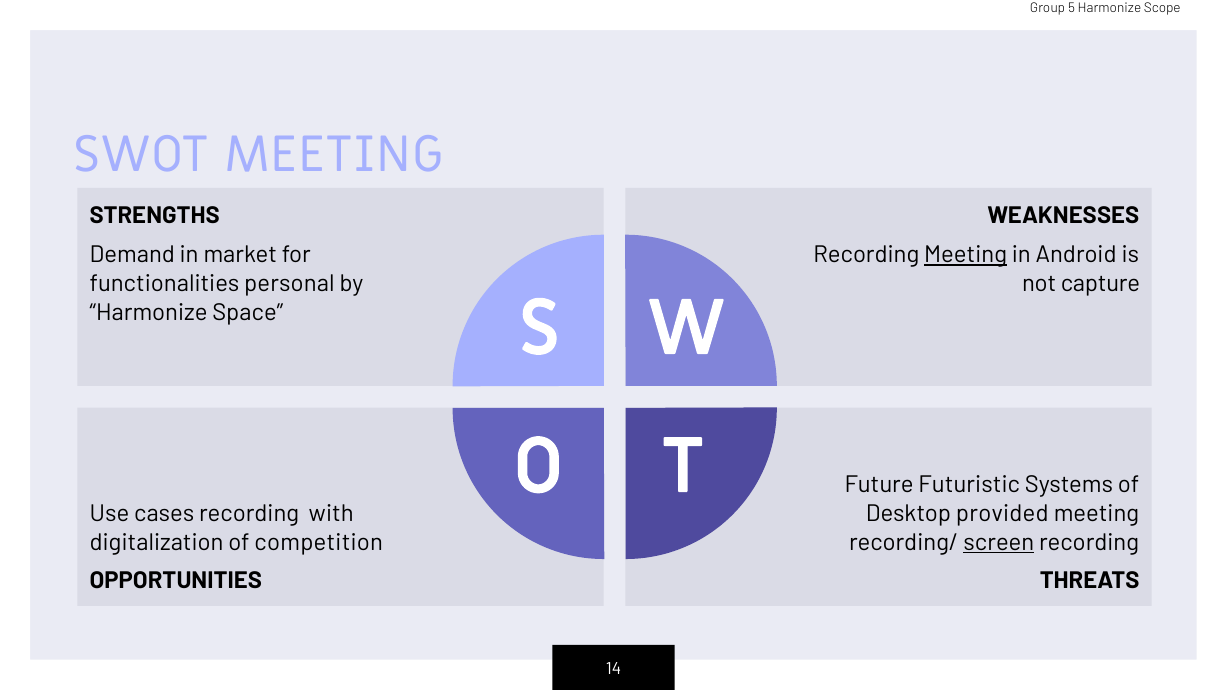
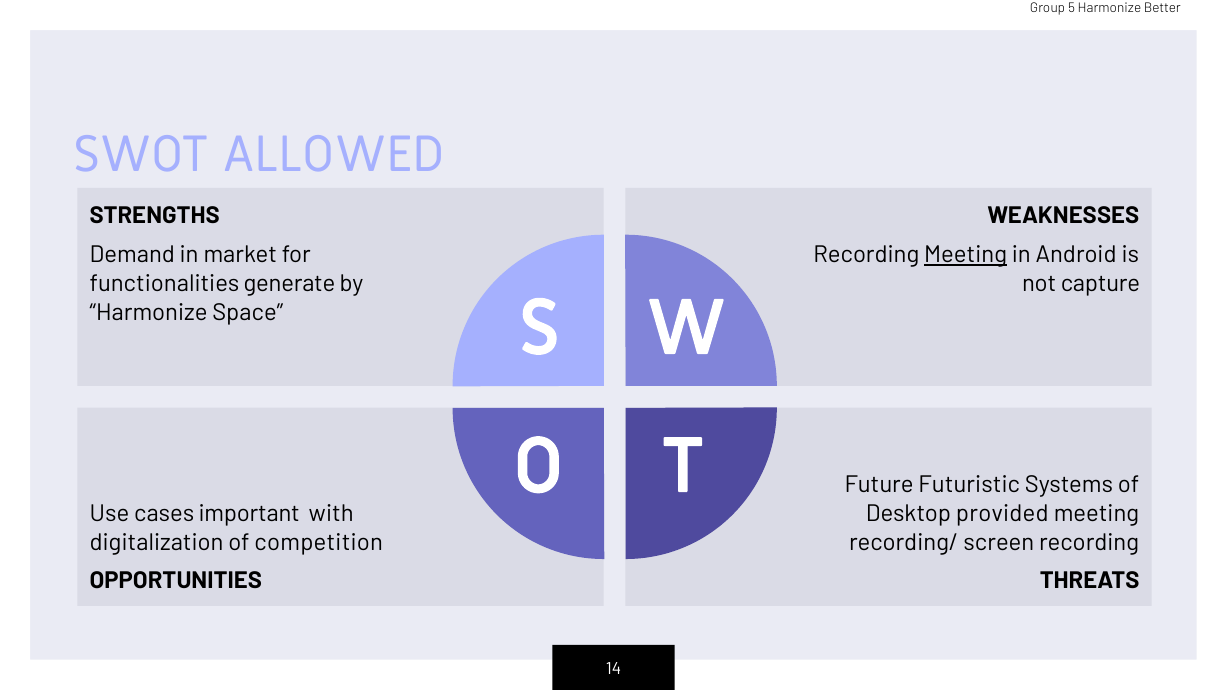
Scope: Scope -> Better
SWOT MEETING: MEETING -> ALLOWED
personal: personal -> generate
cases recording: recording -> important
screen underline: present -> none
